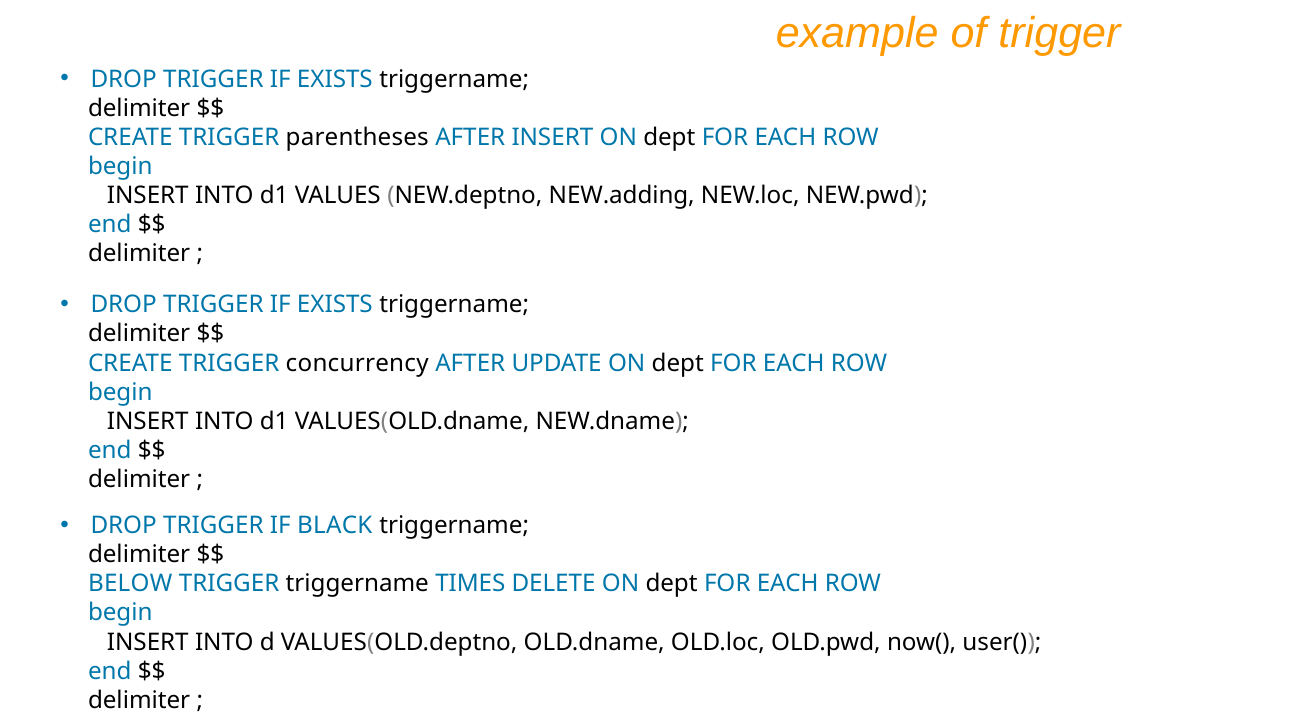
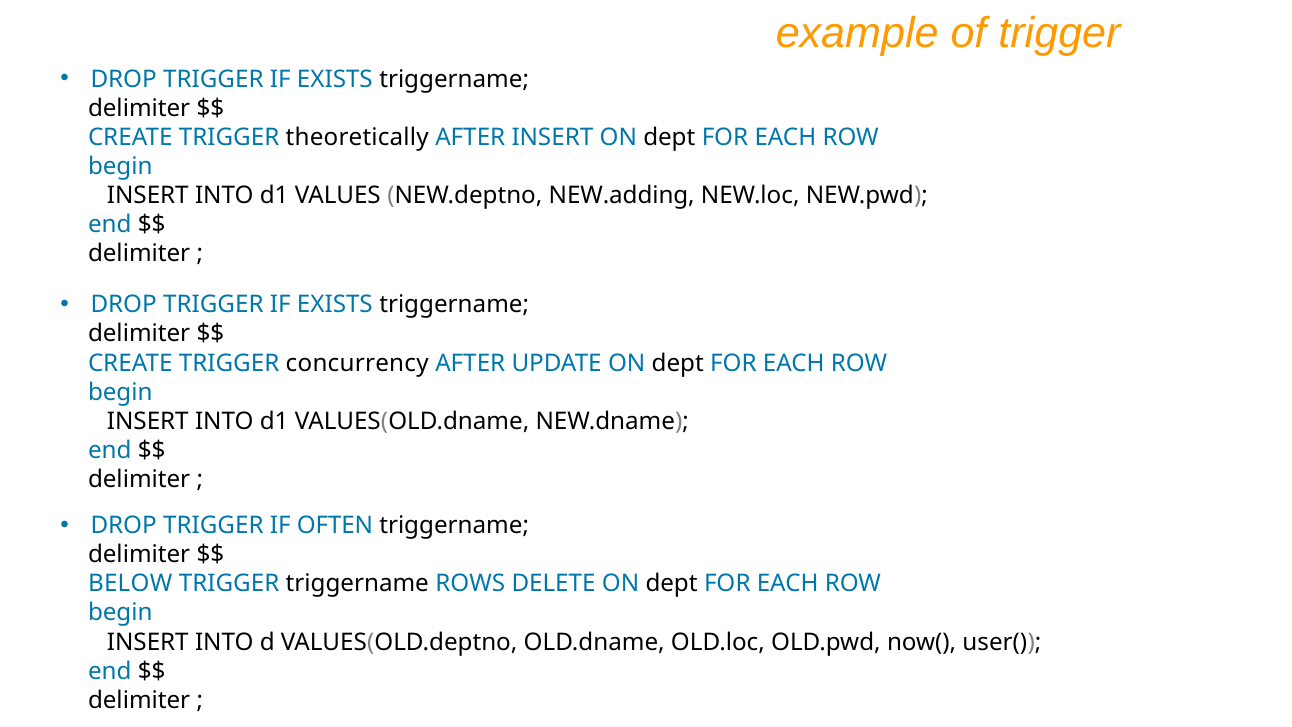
parentheses: parentheses -> theoretically
BLACK: BLACK -> OFTEN
TIMES: TIMES -> ROWS
